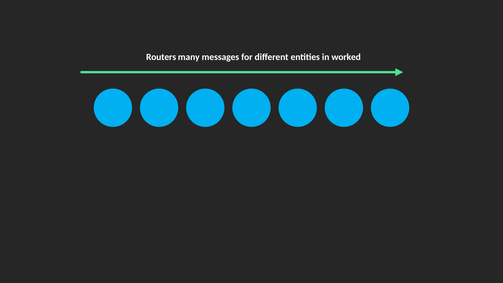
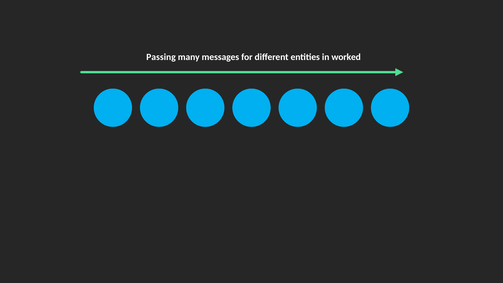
Routers: Routers -> Passing
